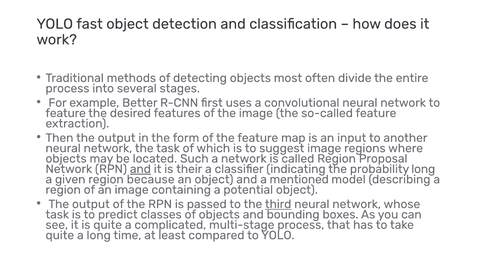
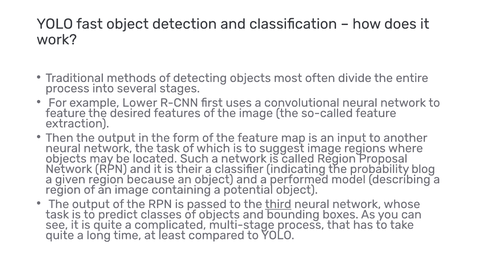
Better: Better -> Lower
and at (140, 169) underline: present -> none
probability long: long -> blog
mentioned: mentioned -> performed
